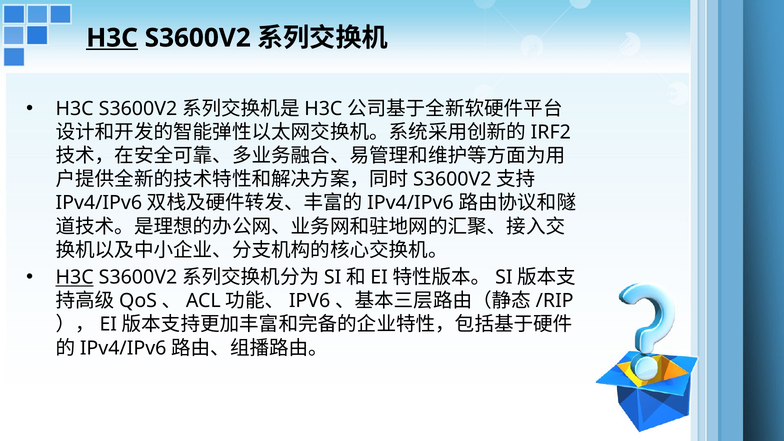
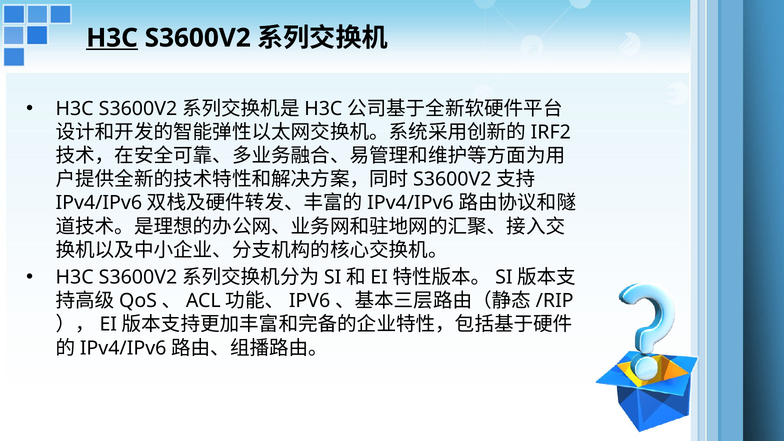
H3C at (75, 278) underline: present -> none
